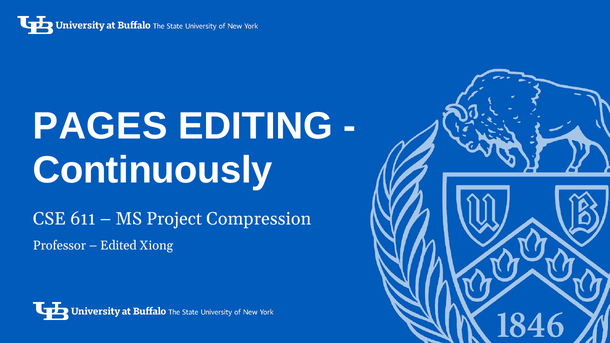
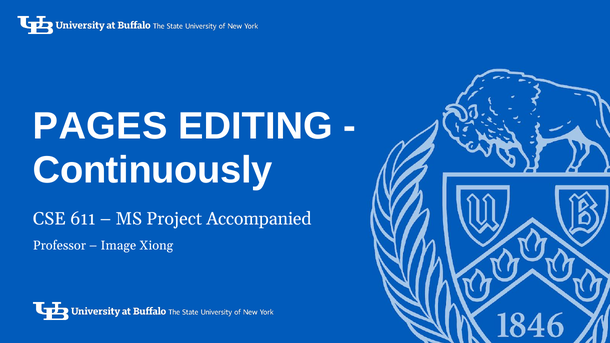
Compression: Compression -> Accompanied
Edited: Edited -> Image
